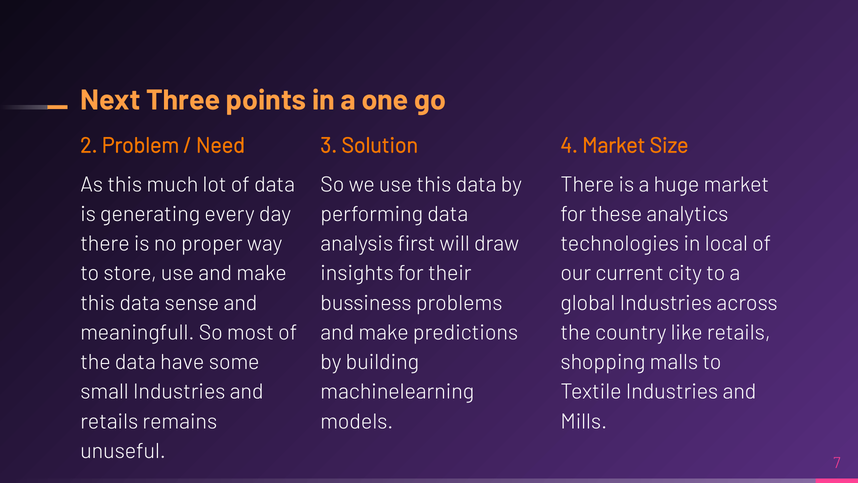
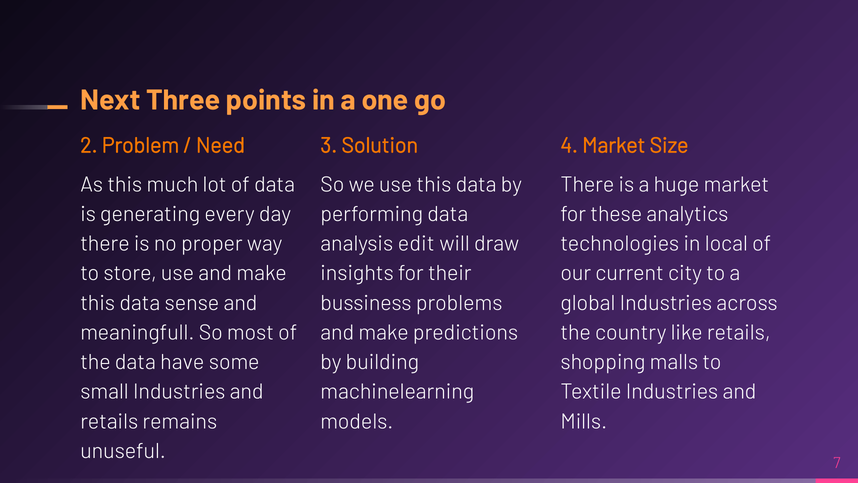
first: first -> edit
